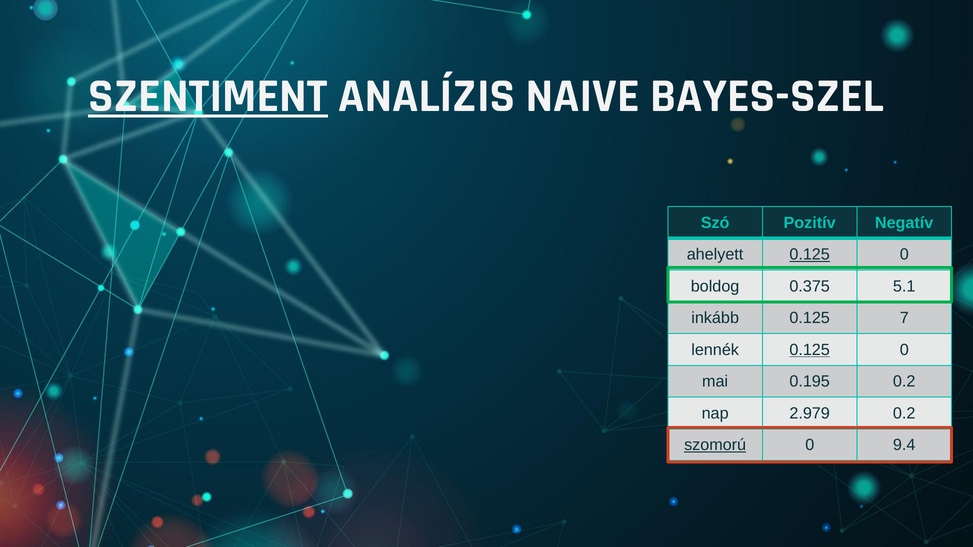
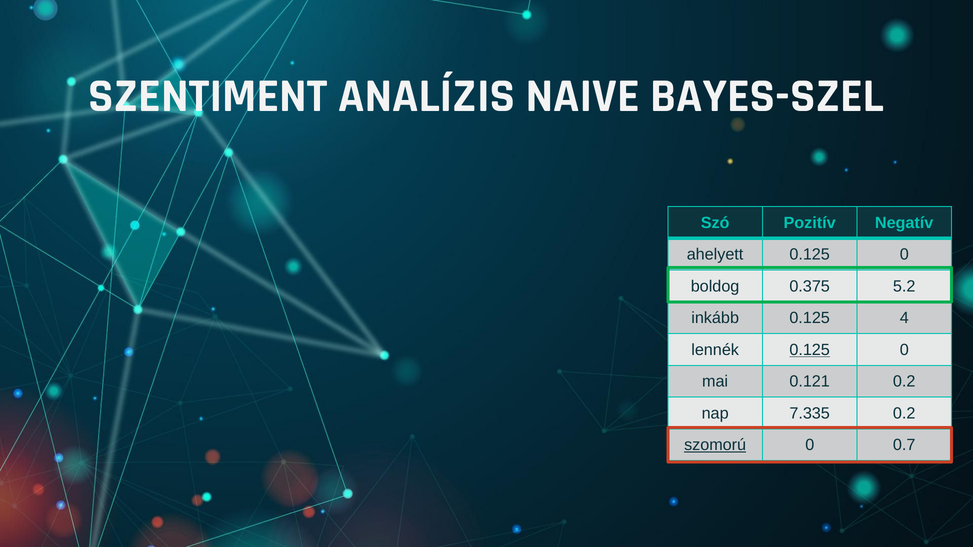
SZENTIMENT underline: present -> none
0.125 at (810, 255) underline: present -> none
5.1: 5.1 -> 5.2
7: 7 -> 4
0.195: 0.195 -> 0.121
2.979: 2.979 -> 7.335
9.4: 9.4 -> 0.7
